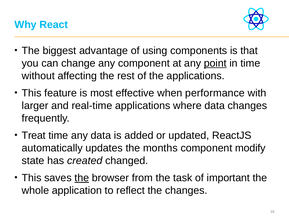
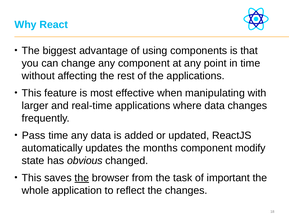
point underline: present -> none
performance: performance -> manipulating
Treat: Treat -> Pass
created: created -> obvious
